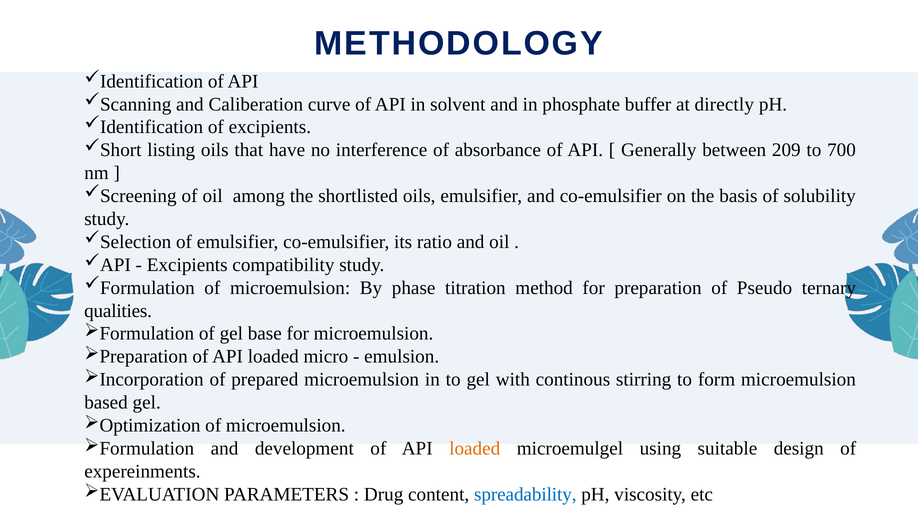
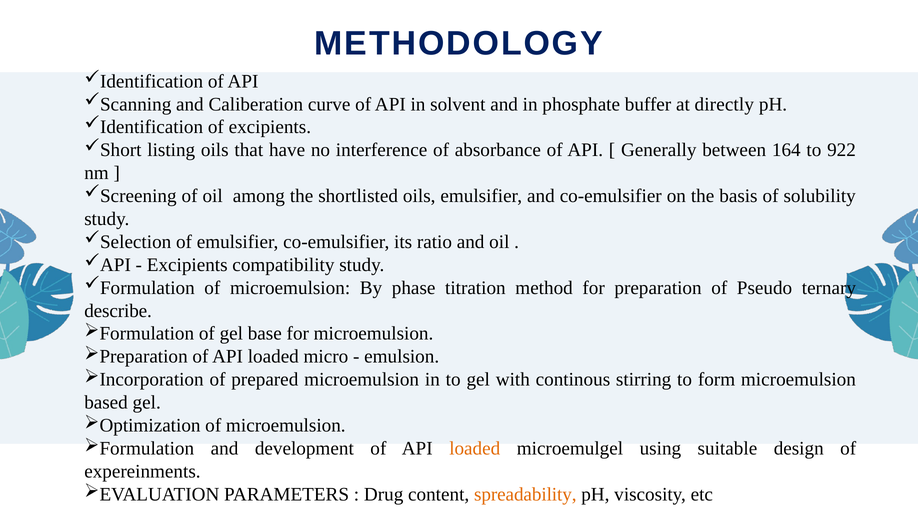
209: 209 -> 164
700: 700 -> 922
qualities: qualities -> describe
spreadability colour: blue -> orange
